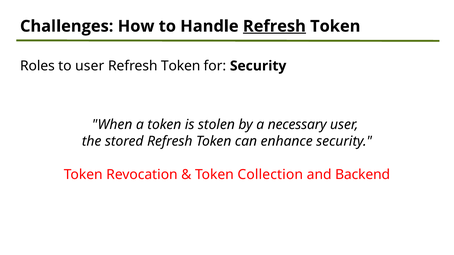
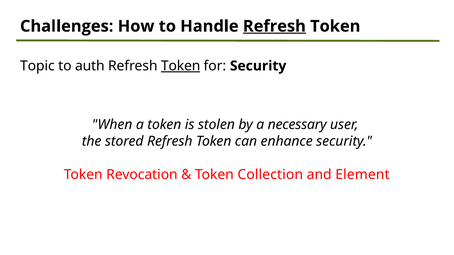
Roles: Roles -> Topic
to user: user -> auth
Token at (181, 66) underline: none -> present
Backend: Backend -> Element
